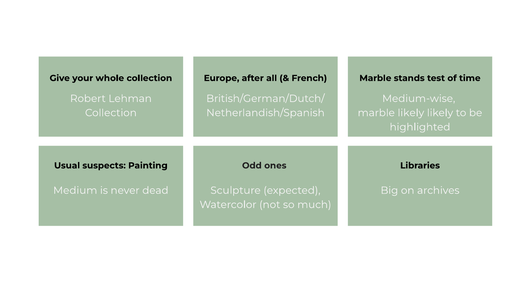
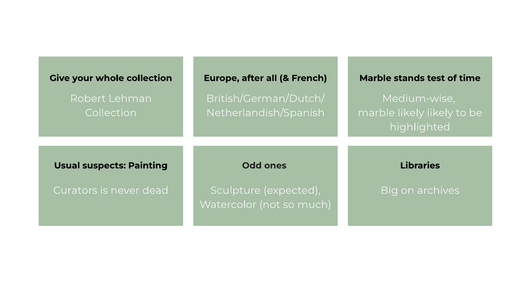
Medium: Medium -> Curators
